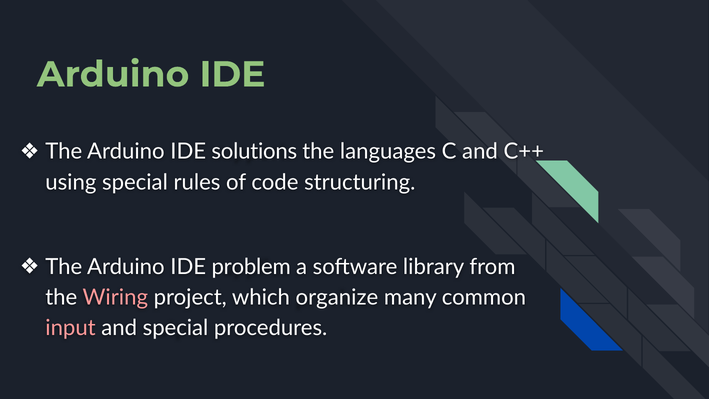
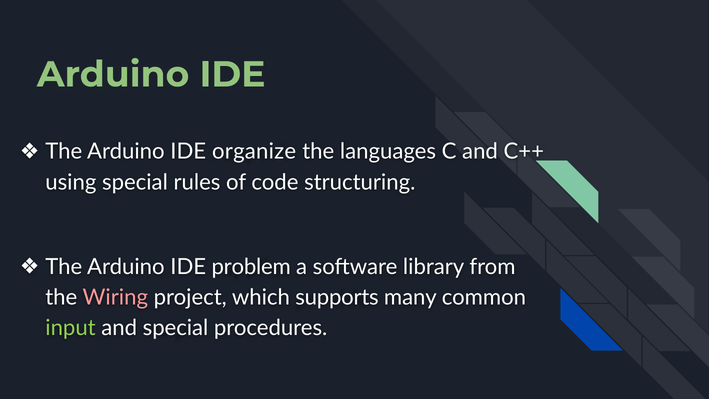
solutions: solutions -> organize
organize: organize -> supports
input colour: pink -> light green
